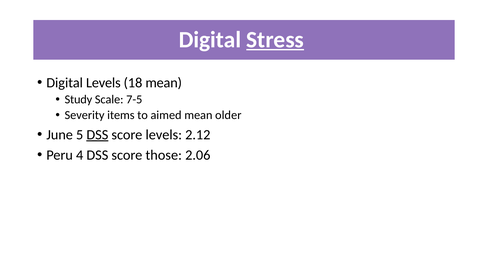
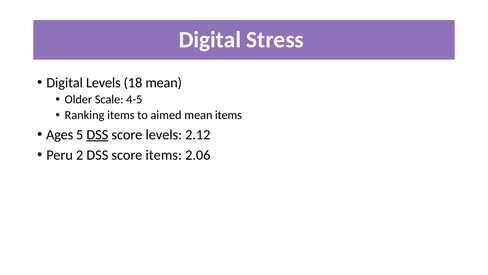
Stress underline: present -> none
Study: Study -> Older
7-5: 7-5 -> 4-5
Severity: Severity -> Ranking
mean older: older -> items
June: June -> Ages
4: 4 -> 2
score those: those -> items
